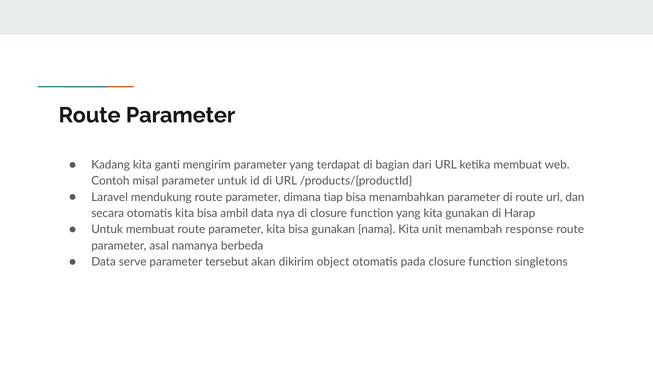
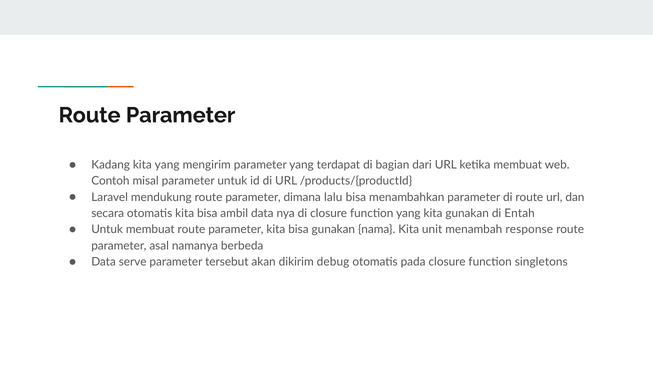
kita ganti: ganti -> yang
tiap: tiap -> lalu
Harap: Harap -> Entah
object: object -> debug
